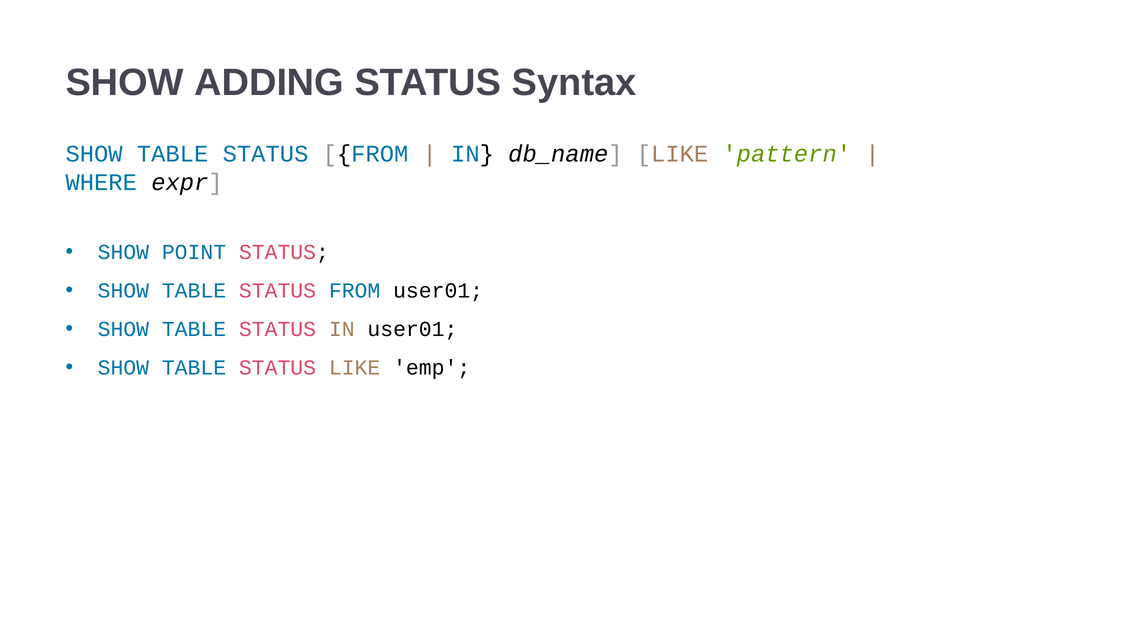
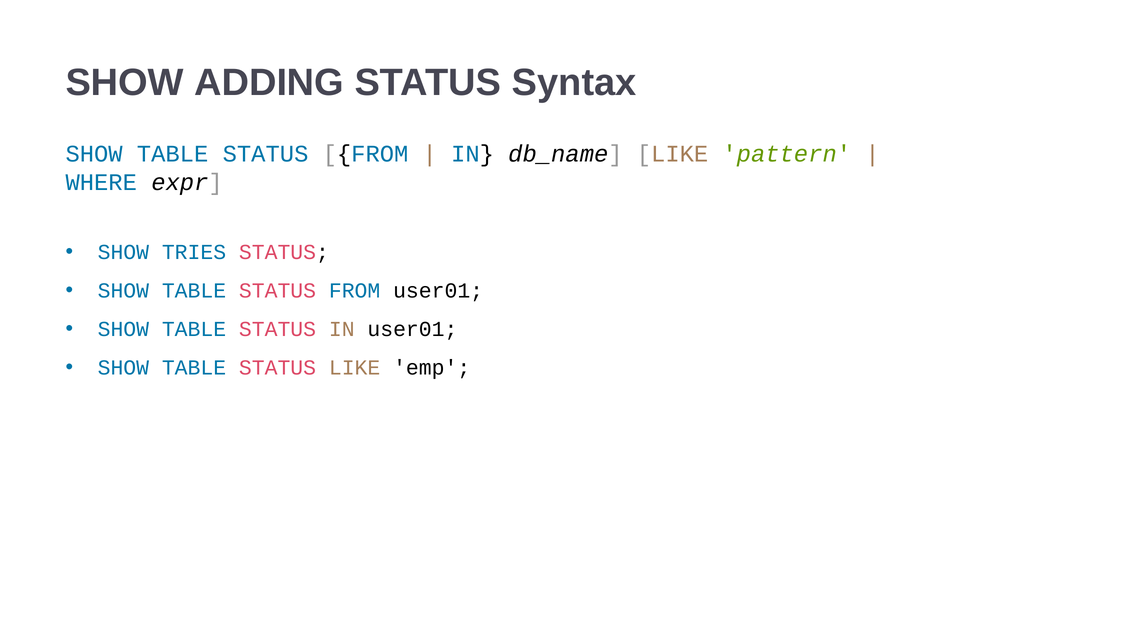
POINT: POINT -> TRIES
